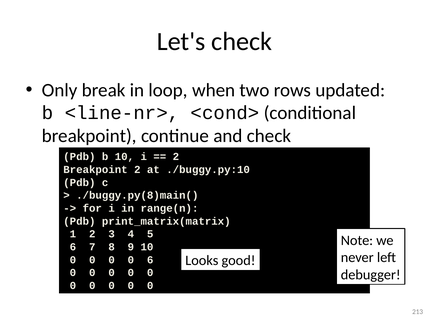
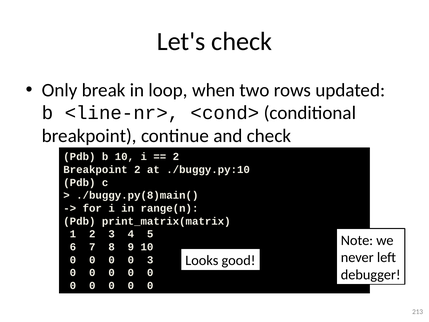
0 6: 6 -> 3
